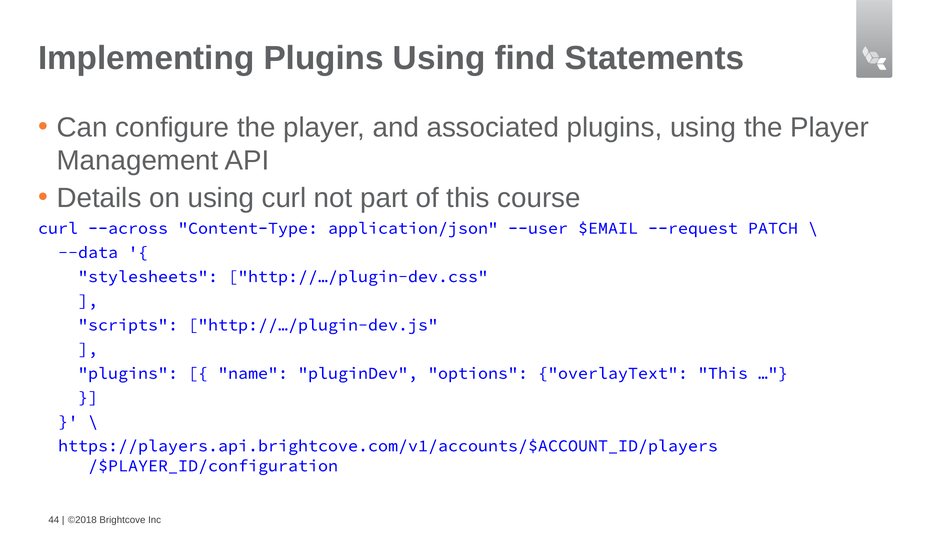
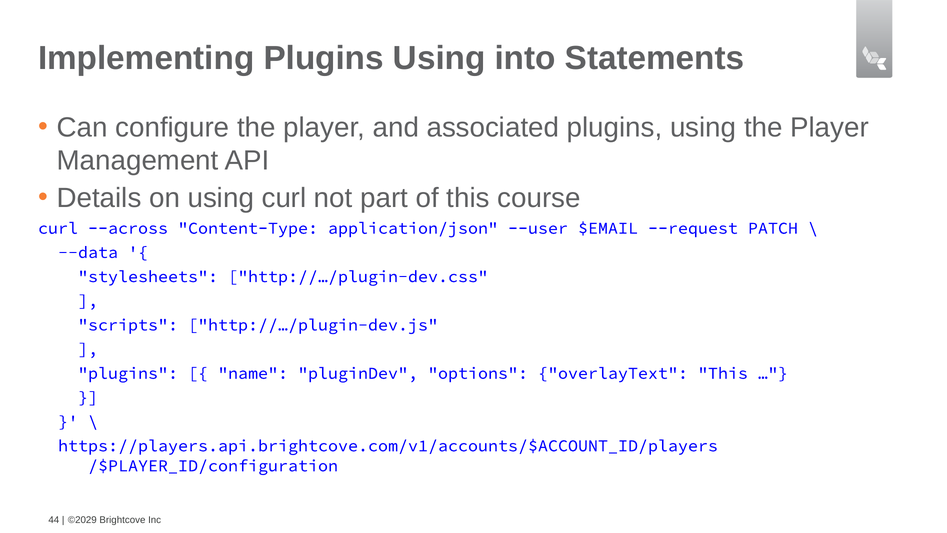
find: find -> into
©2018: ©2018 -> ©2029
